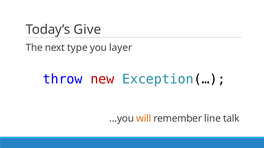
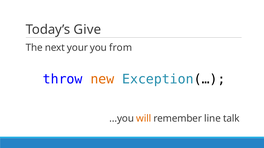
type: type -> your
layer: layer -> from
new colour: red -> orange
